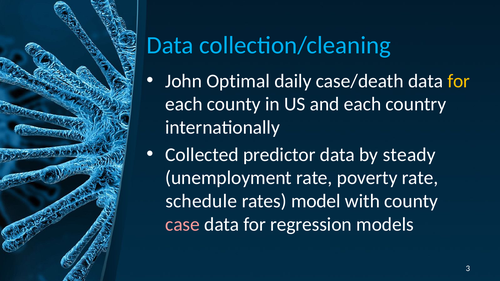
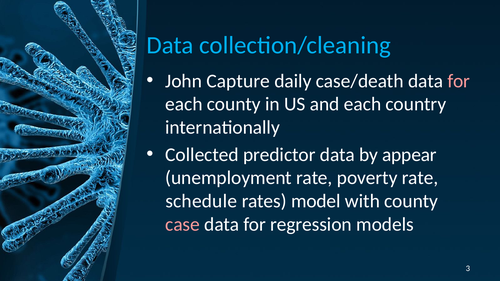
Optimal: Optimal -> Capture
for at (459, 81) colour: yellow -> pink
steady: steady -> appear
